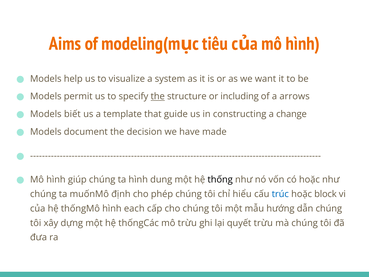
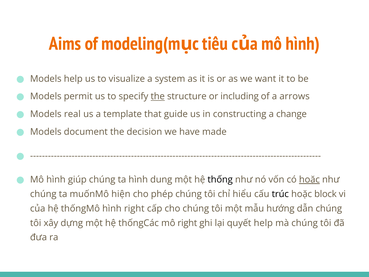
biết: biết -> real
hoặc at (309, 179) underline: none -> present
định: định -> hiện
trúc colour: blue -> black
hình each: each -> right
mô trừu: trừu -> right
quyết trừu: trừu -> help
